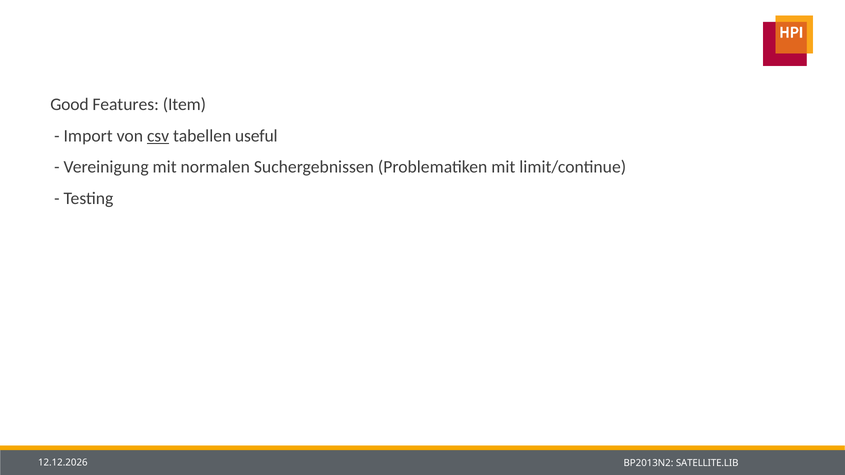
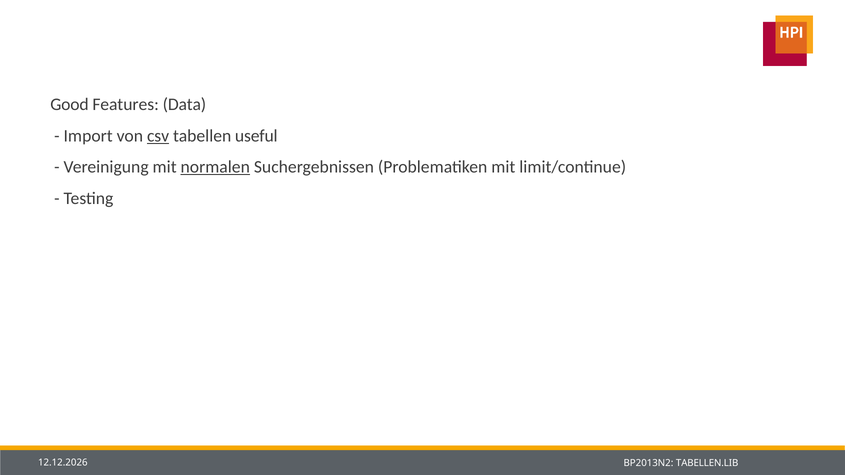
Item: Item -> Data
normalen underline: none -> present
SATELLITE.LIB: SATELLITE.LIB -> TABELLEN.LIB
